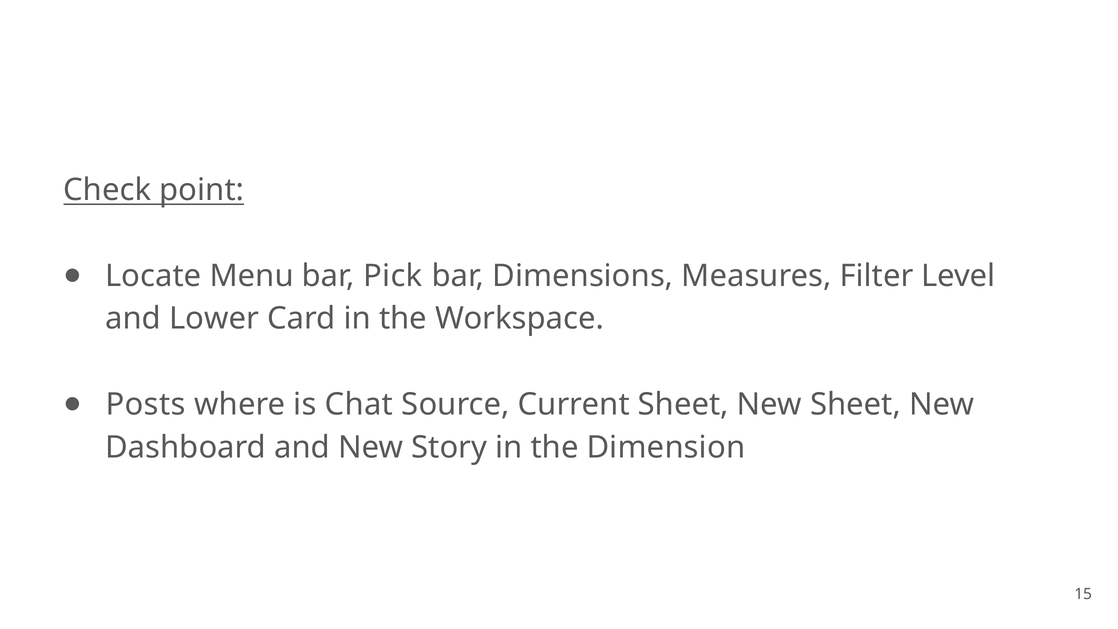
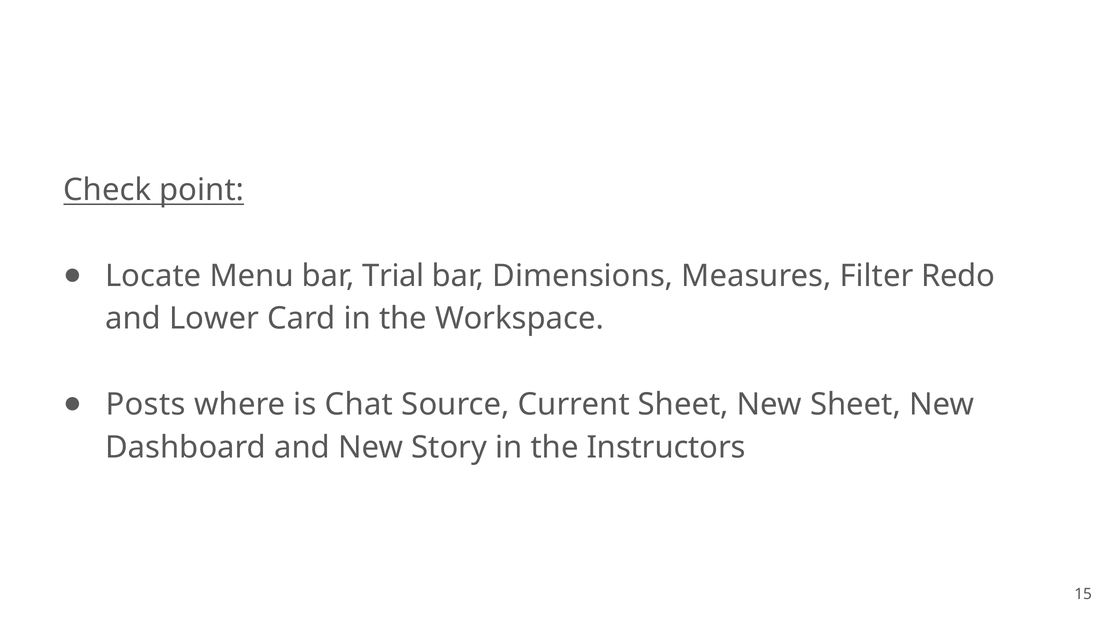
Pick: Pick -> Trial
Level: Level -> Redo
Dimension: Dimension -> Instructors
